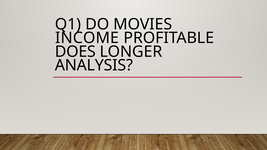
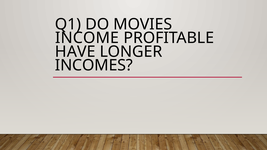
DOES: DOES -> HAVE
ANALYSIS: ANALYSIS -> INCOMES
